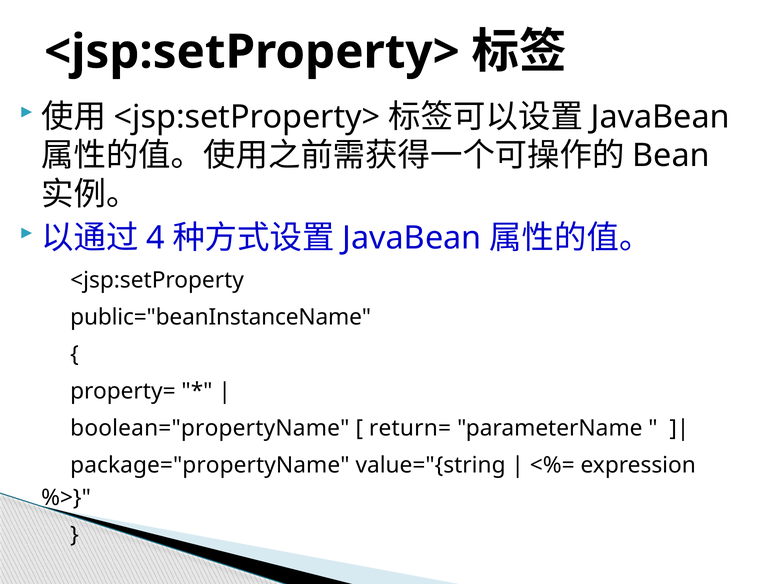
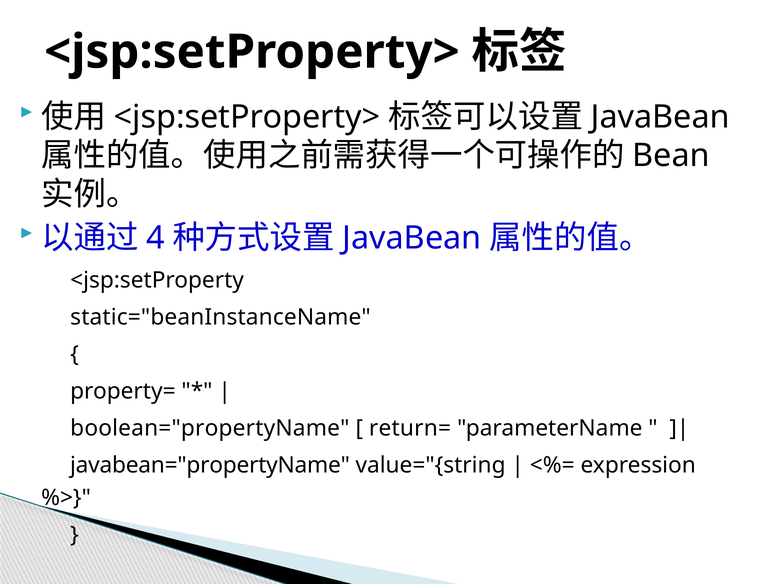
public="beanInstanceName: public="beanInstanceName -> static="beanInstanceName
package="propertyName: package="propertyName -> javabean="propertyName
